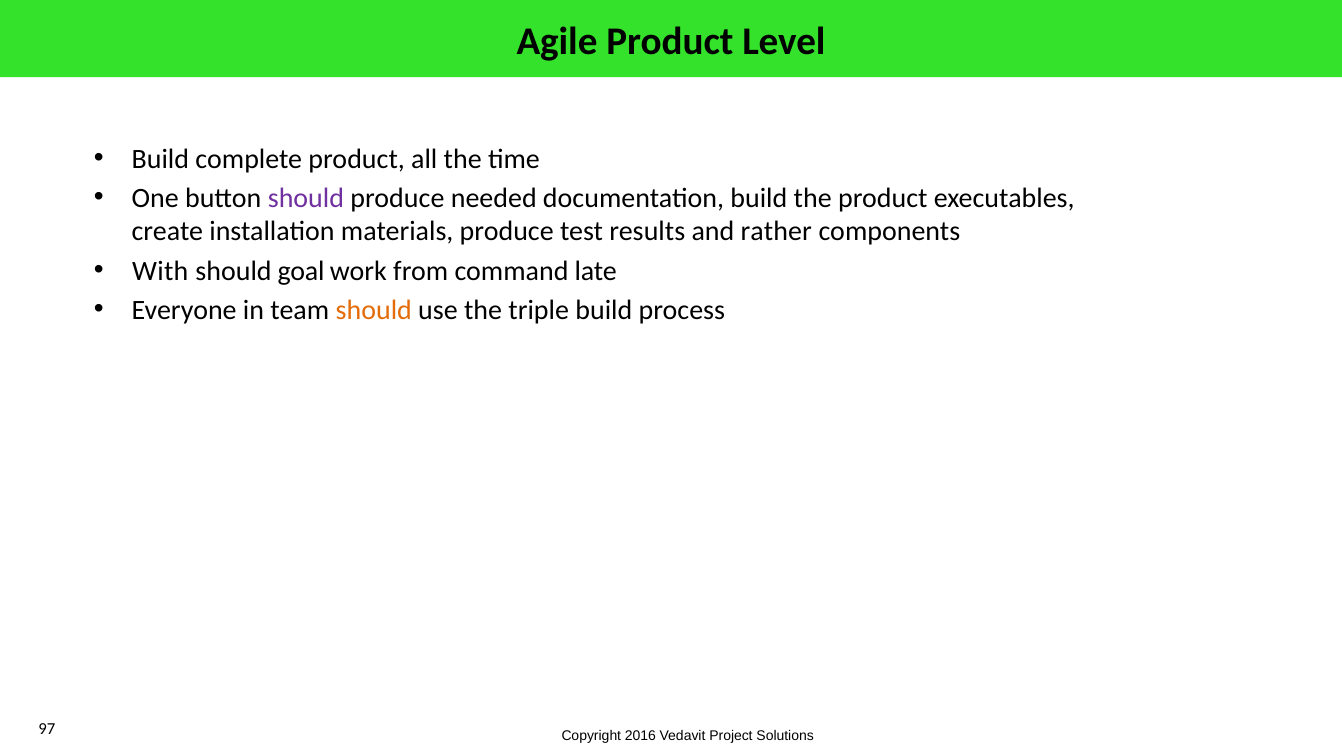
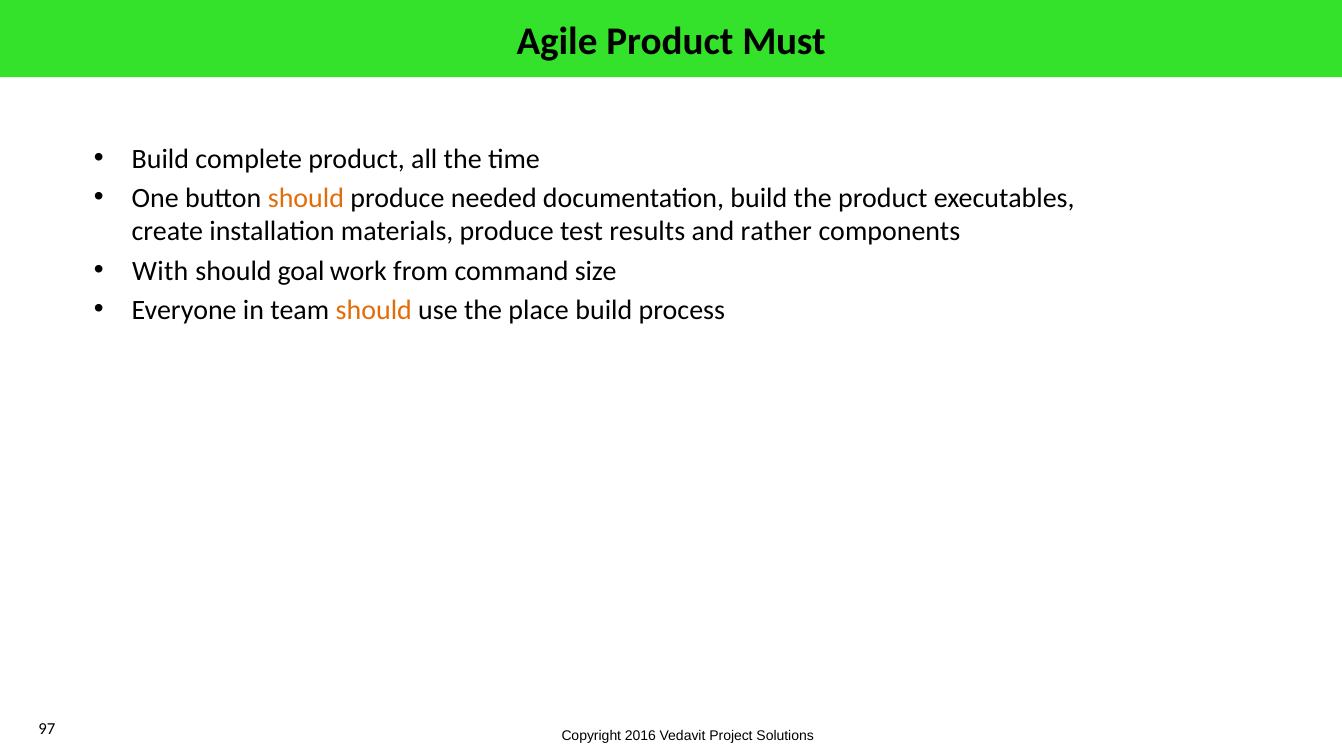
Level: Level -> Must
should at (306, 198) colour: purple -> orange
late: late -> size
triple: triple -> place
